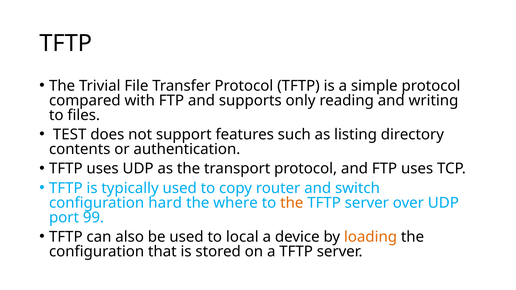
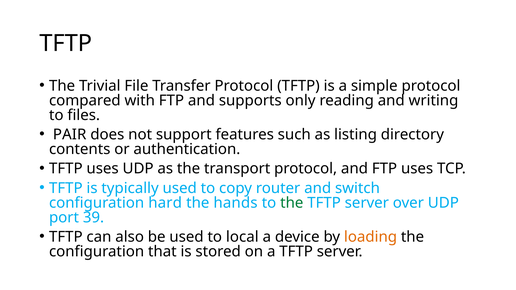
TEST: TEST -> PAIR
where: where -> hands
the at (292, 203) colour: orange -> green
99: 99 -> 39
